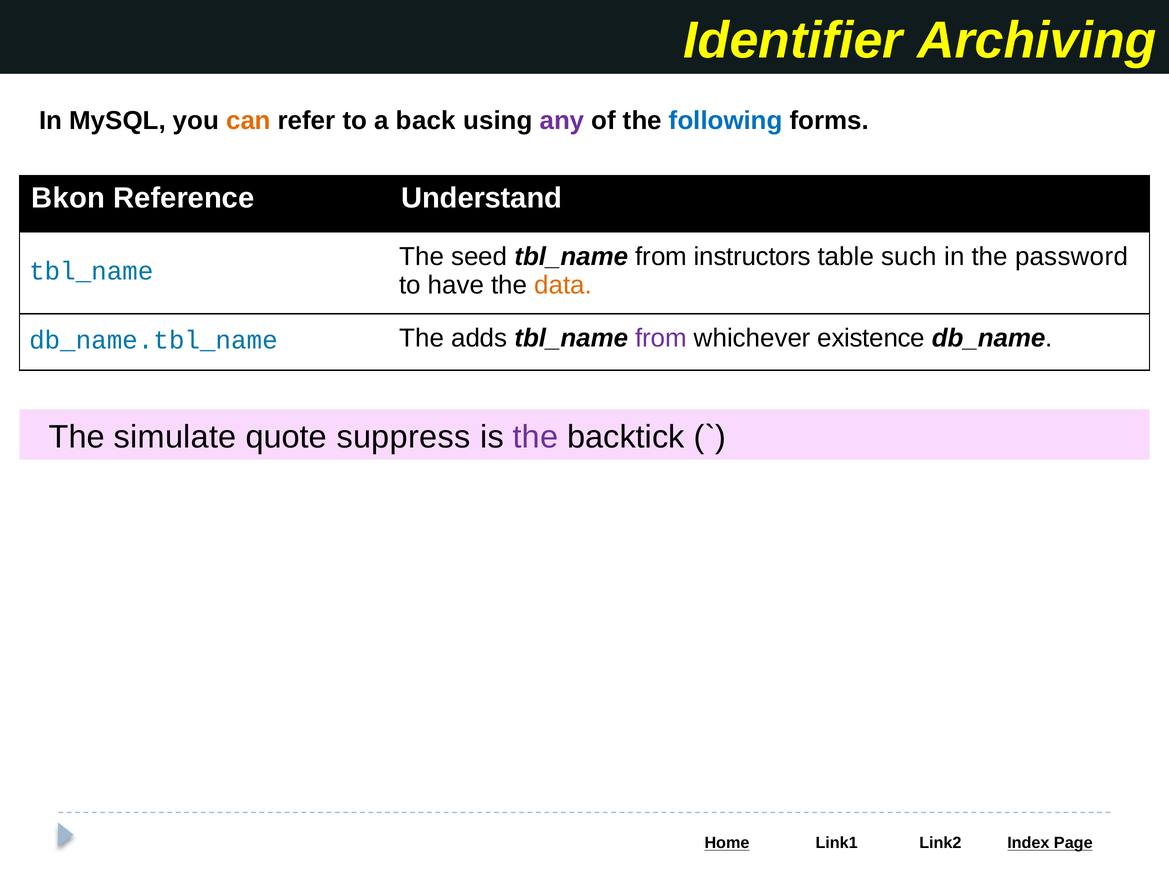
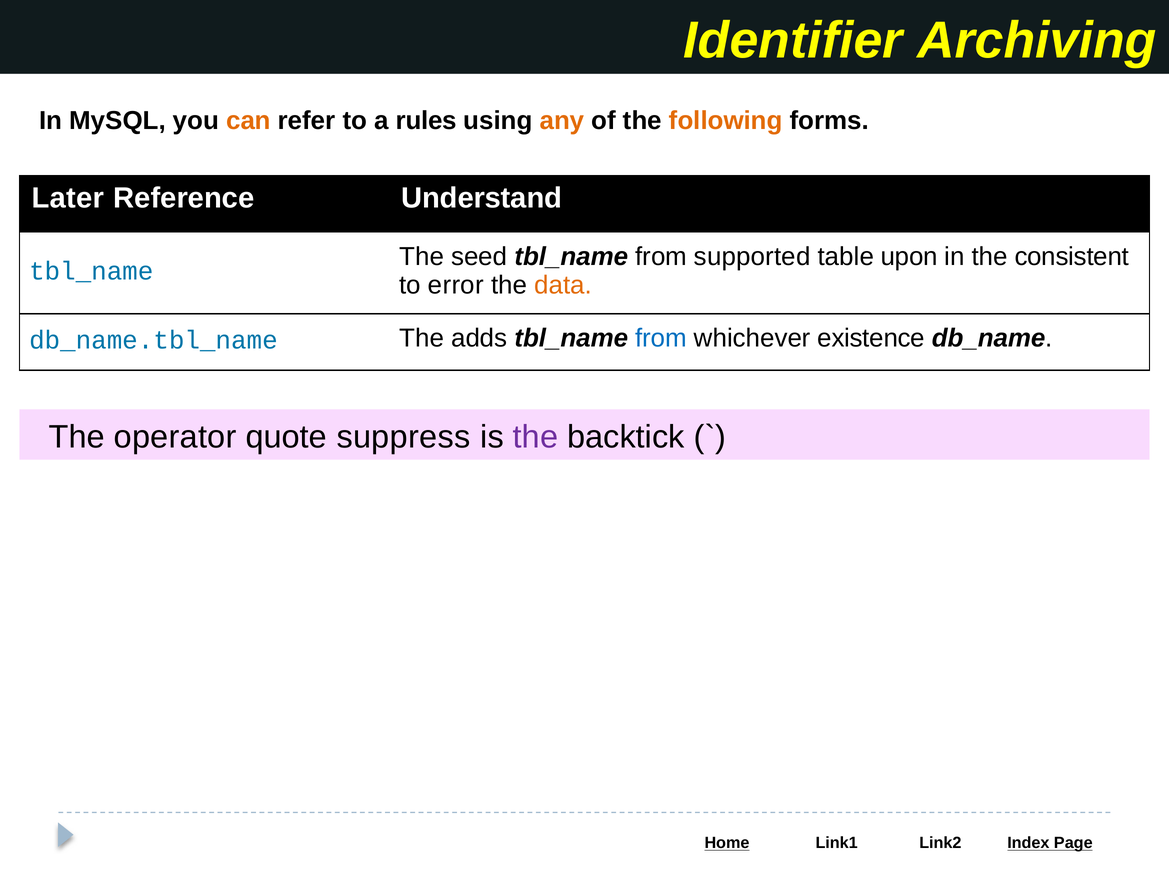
back: back -> rules
any colour: purple -> orange
following colour: blue -> orange
Bkon: Bkon -> Later
instructors: instructors -> supported
such: such -> upon
password: password -> consistent
have: have -> error
from at (661, 338) colour: purple -> blue
simulate: simulate -> operator
